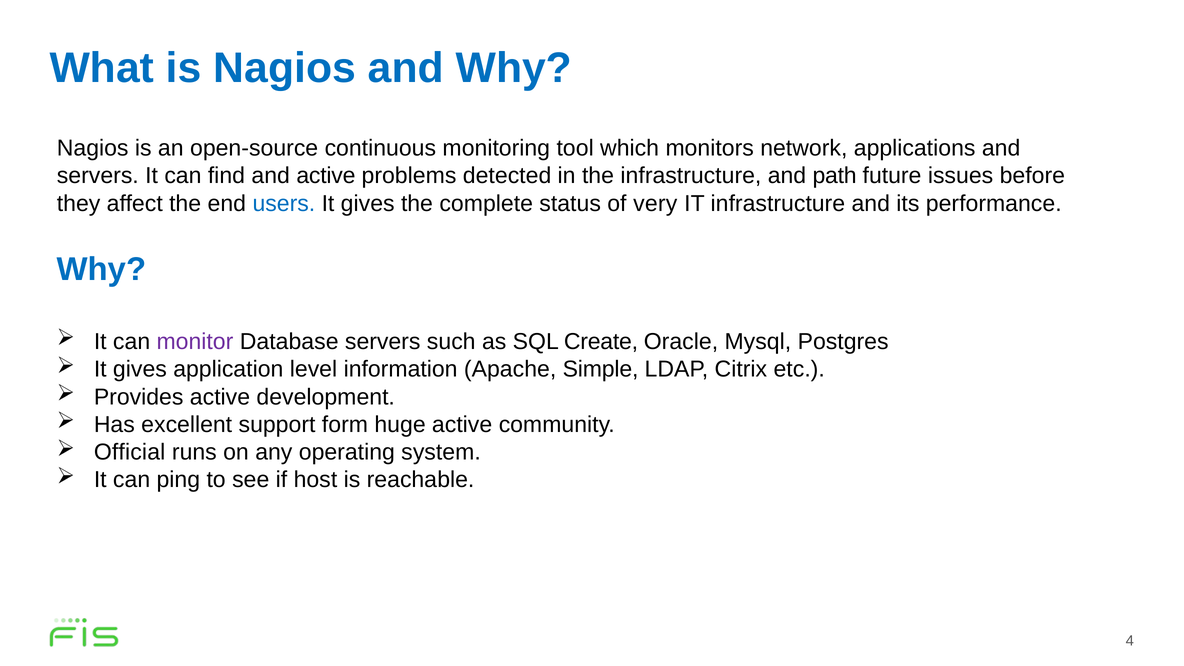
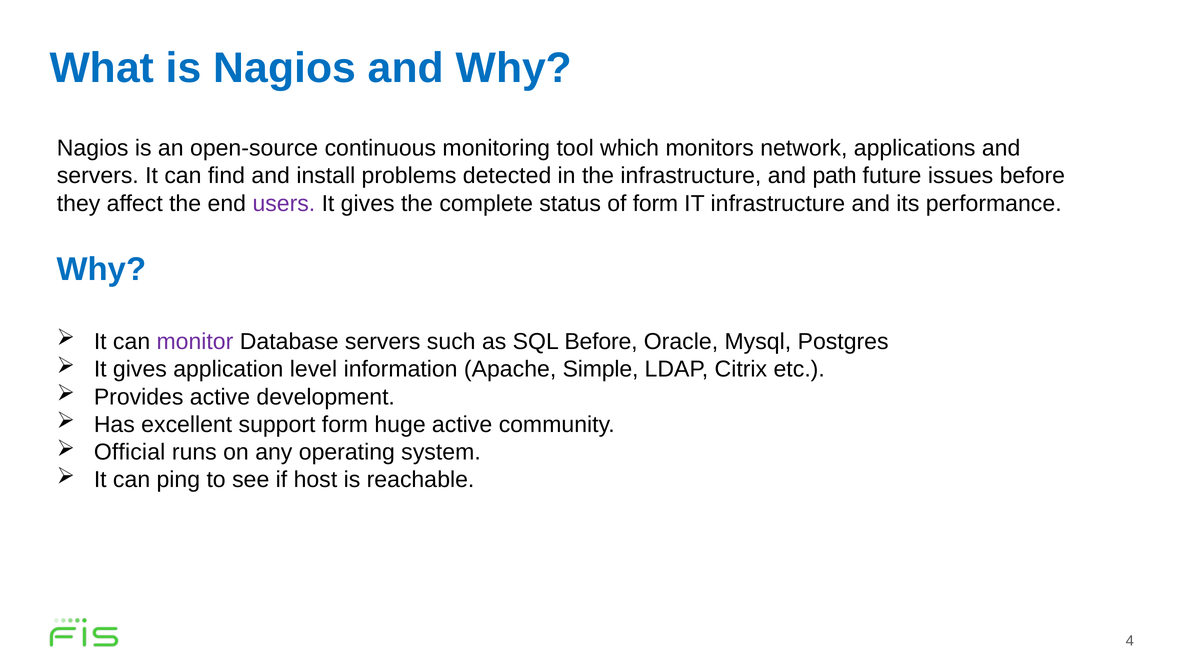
and active: active -> install
users colour: blue -> purple
of very: very -> form
SQL Create: Create -> Before
